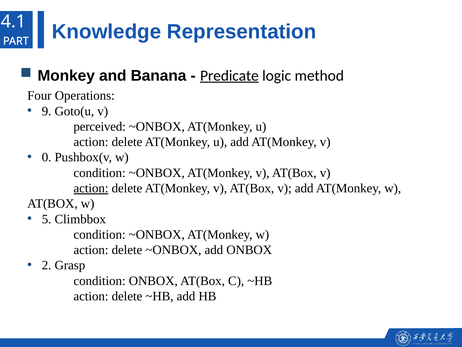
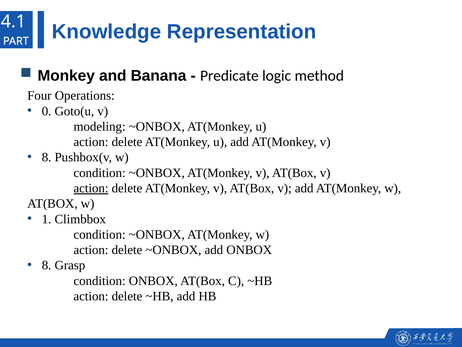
Predicate underline: present -> none
9: 9 -> 0
perceived: perceived -> modeling
0 at (47, 157): 0 -> 8
5: 5 -> 1
2 at (47, 265): 2 -> 8
